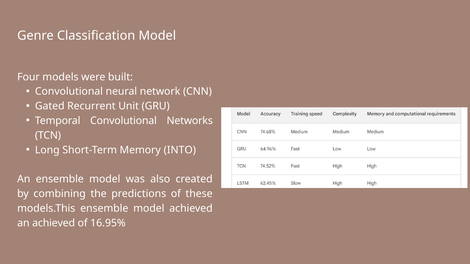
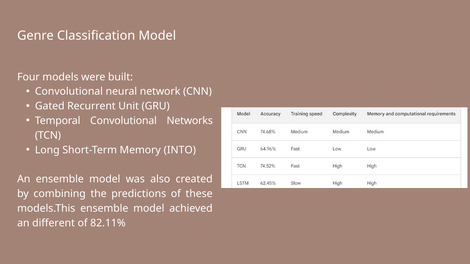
an achieved: achieved -> different
16.95%: 16.95% -> 82.11%
